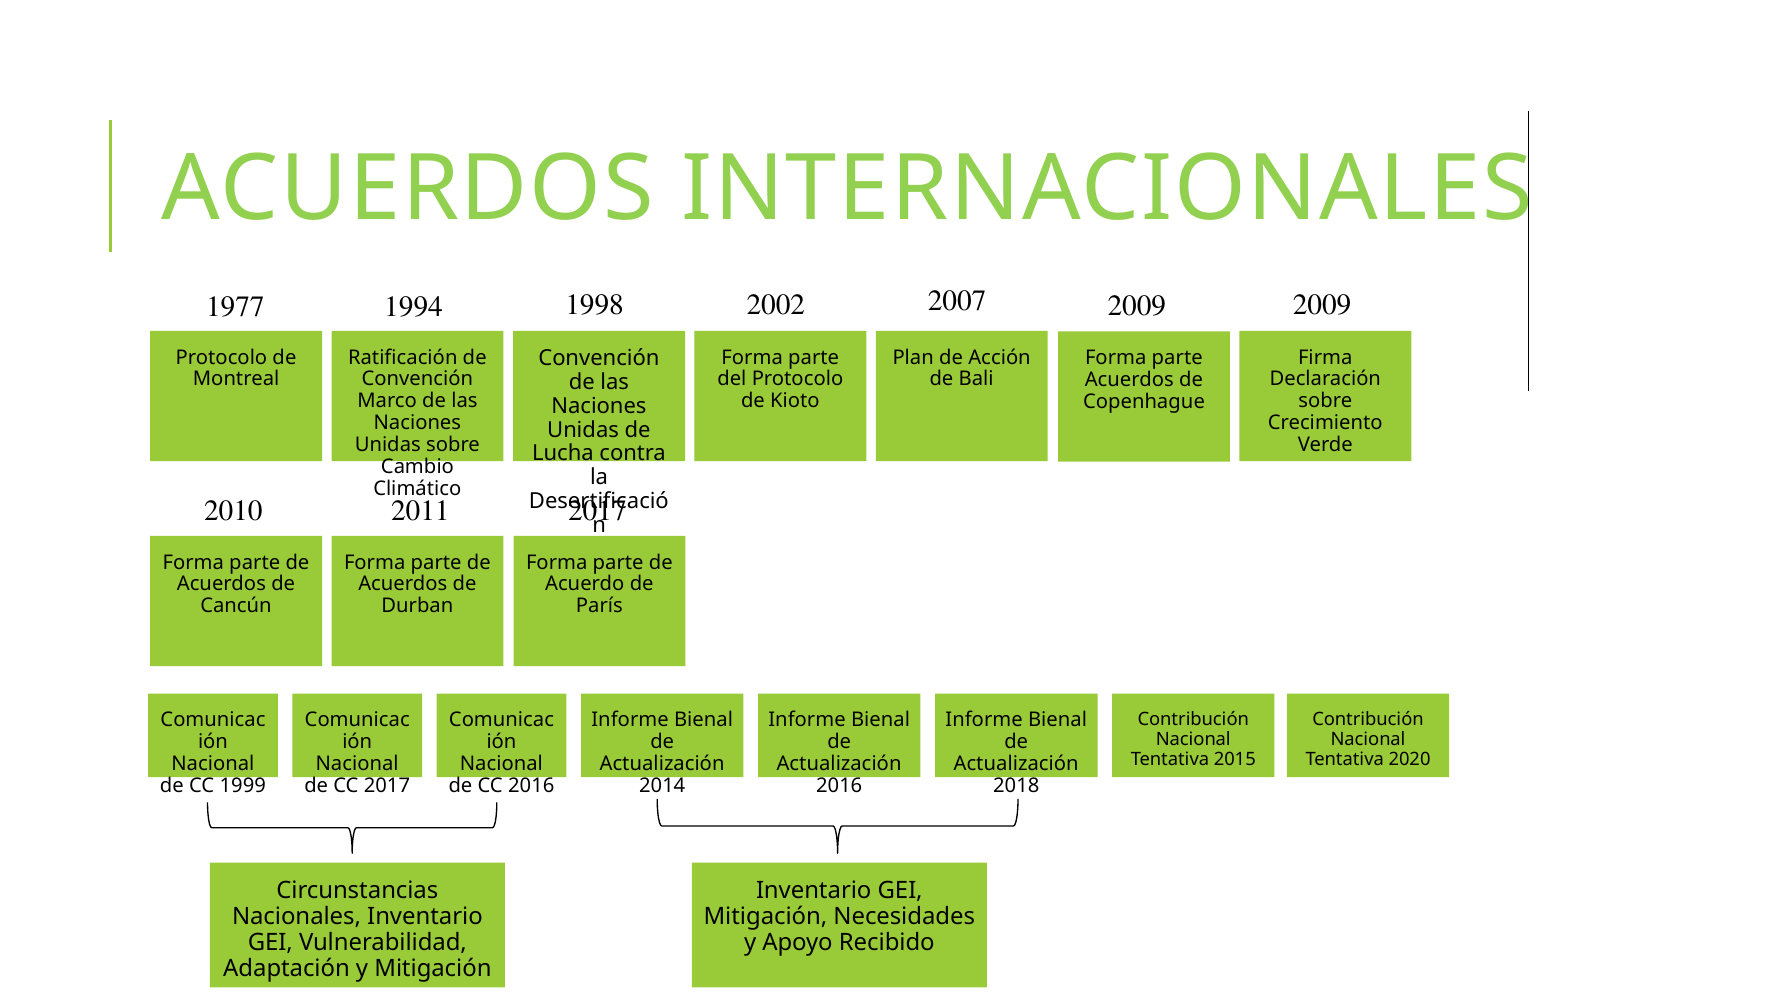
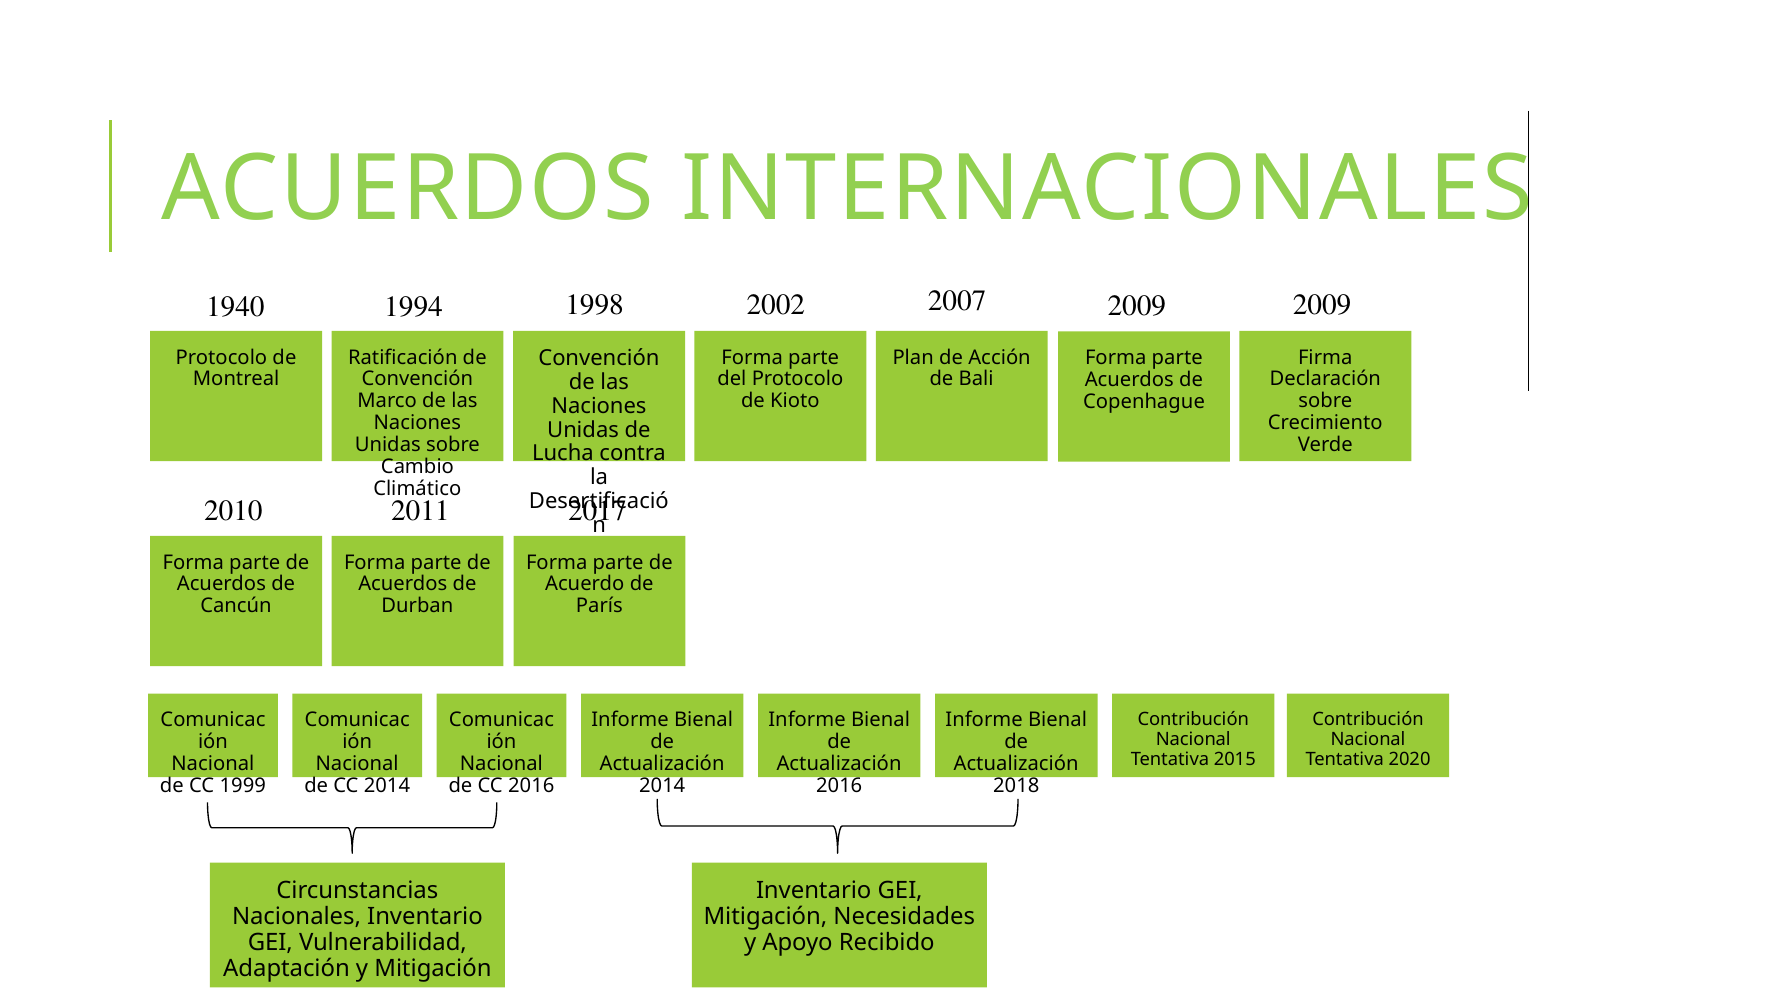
1977: 1977 -> 1940
CC 2017: 2017 -> 2014
